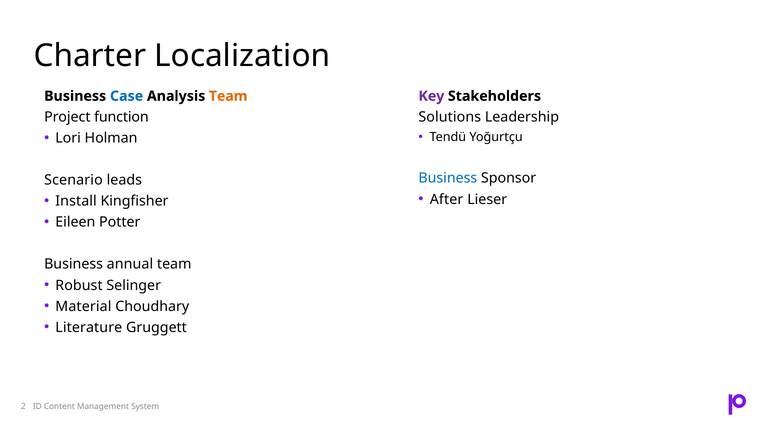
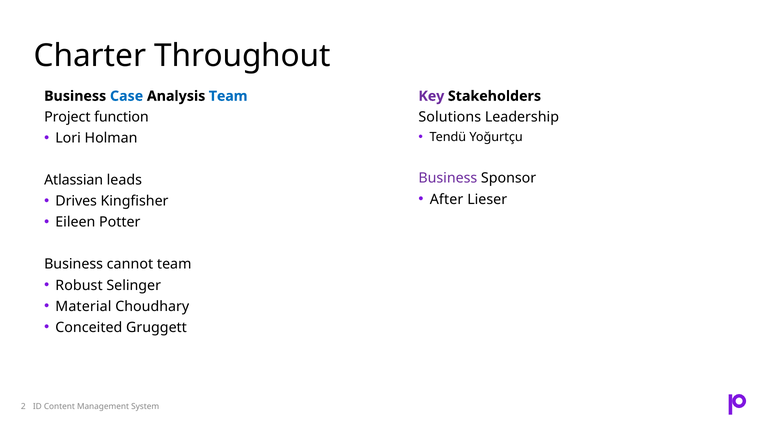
Localization: Localization -> Throughout
Team at (228, 96) colour: orange -> blue
Business at (448, 178) colour: blue -> purple
Scenario: Scenario -> Atlassian
Install: Install -> Drives
annual: annual -> cannot
Literature: Literature -> Conceited
